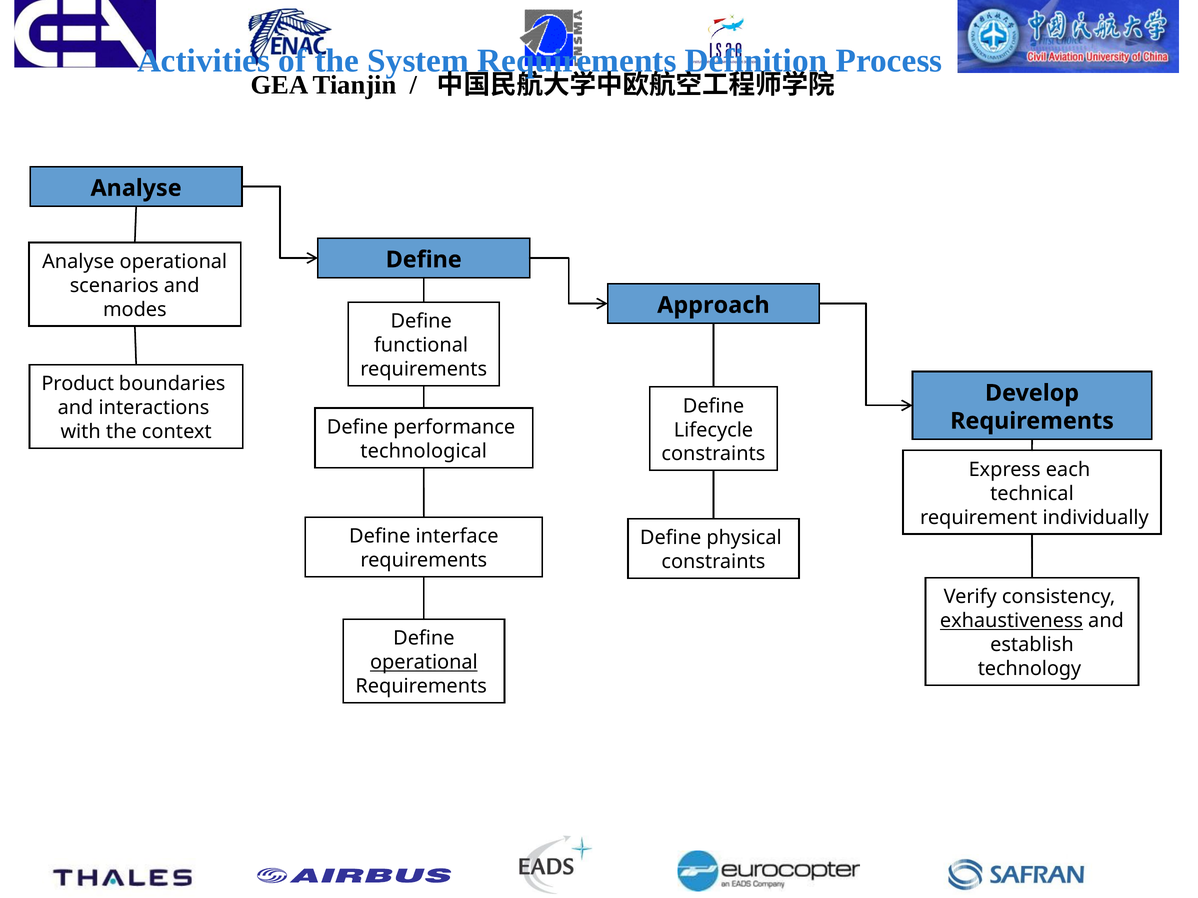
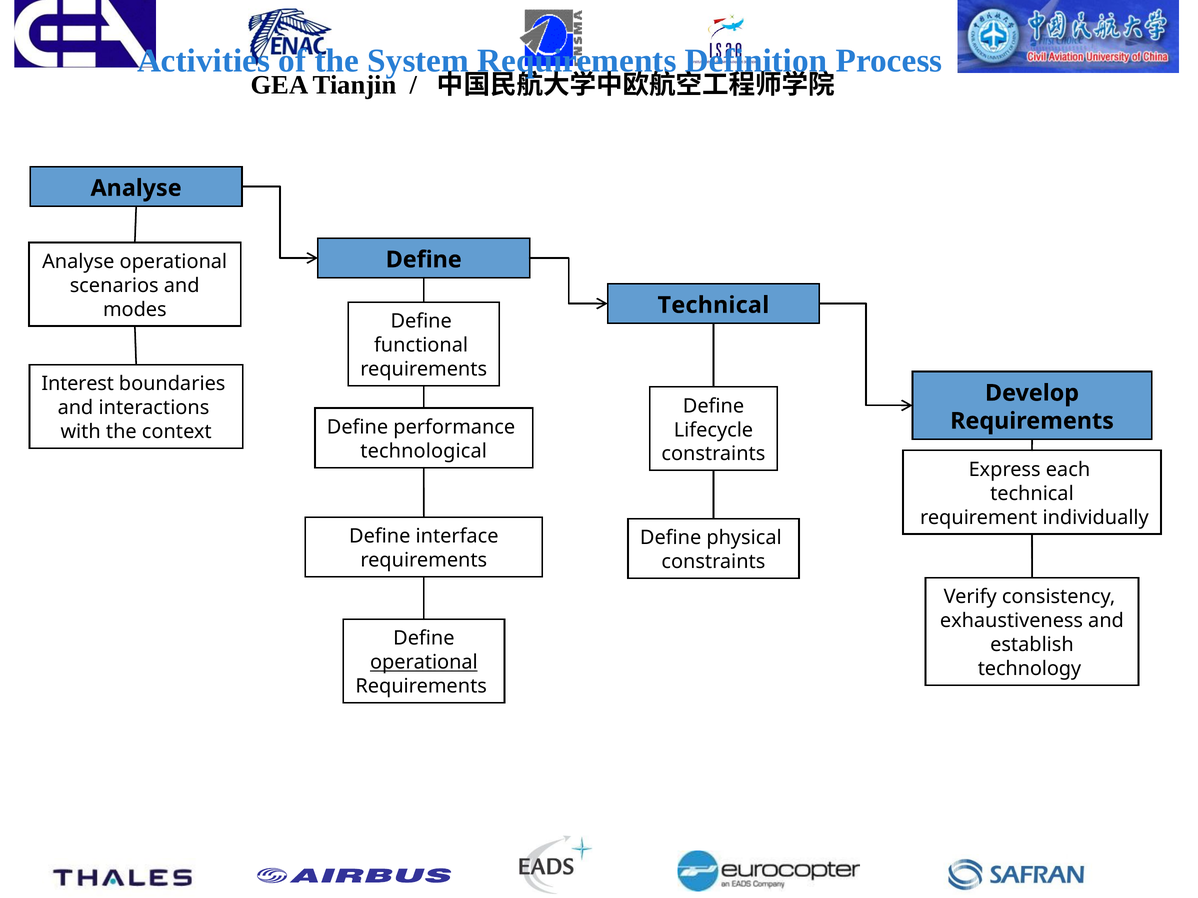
Approach at (713, 305): Approach -> Technical
Product: Product -> Interest
exhaustiveness underline: present -> none
